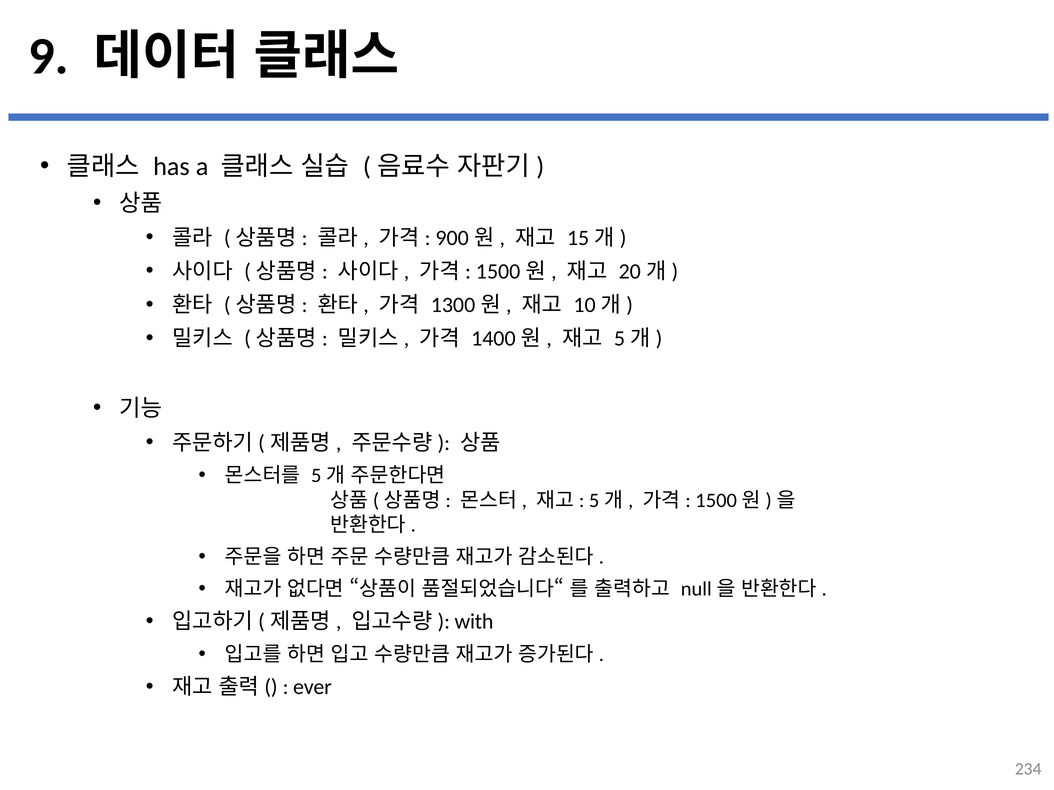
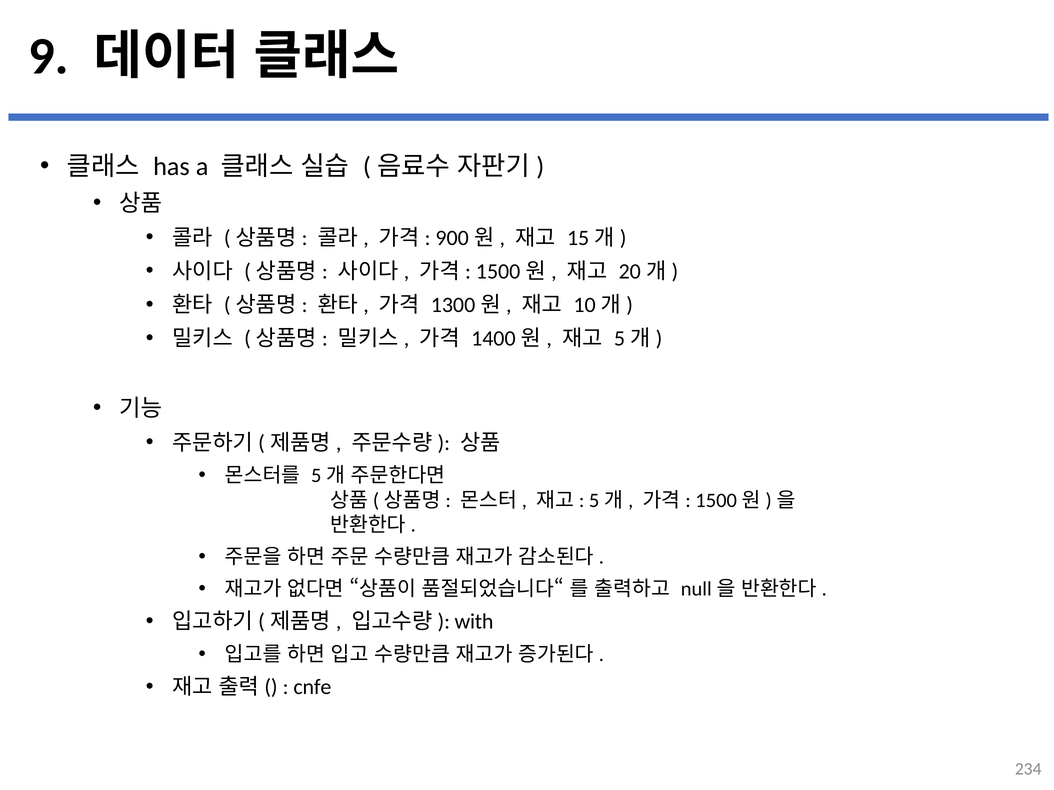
ever: ever -> cnfe
